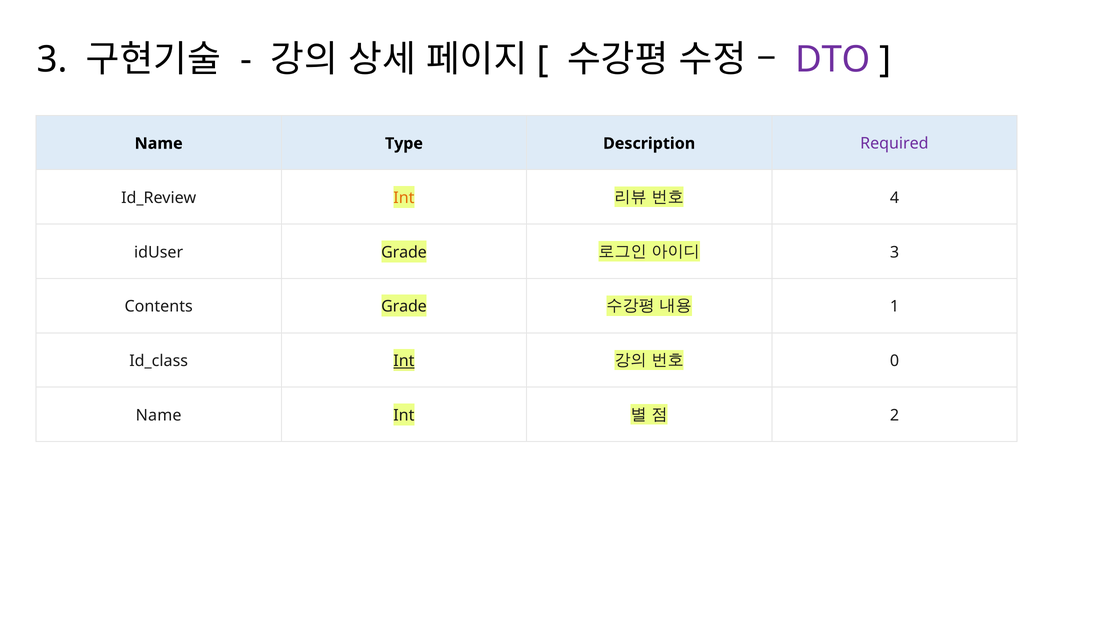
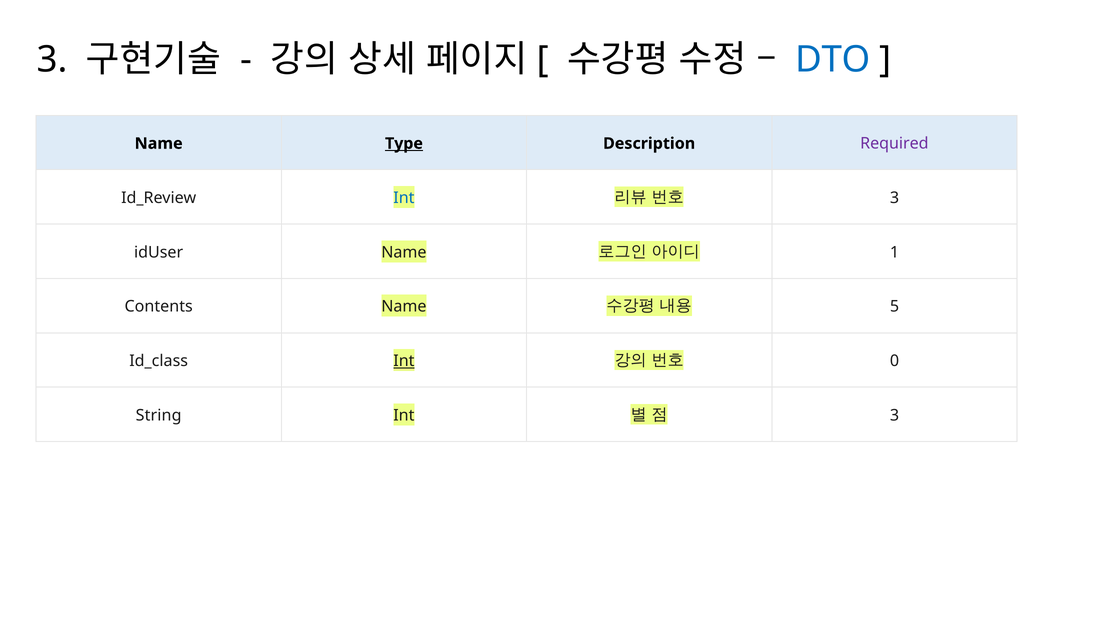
DTO colour: purple -> blue
Type underline: none -> present
Int at (404, 198) colour: orange -> blue
4 at (894, 198): 4 -> 3
idUser Grade: Grade -> Name
3 at (894, 252): 3 -> 1
Contents Grade: Grade -> Name
1: 1 -> 5
Name at (159, 415): Name -> String
2 at (894, 415): 2 -> 3
